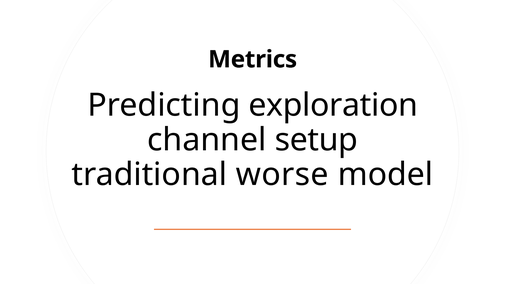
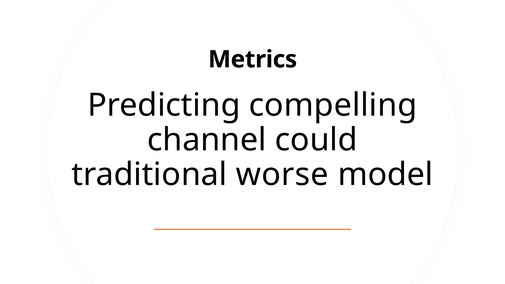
exploration: exploration -> compelling
setup: setup -> could
